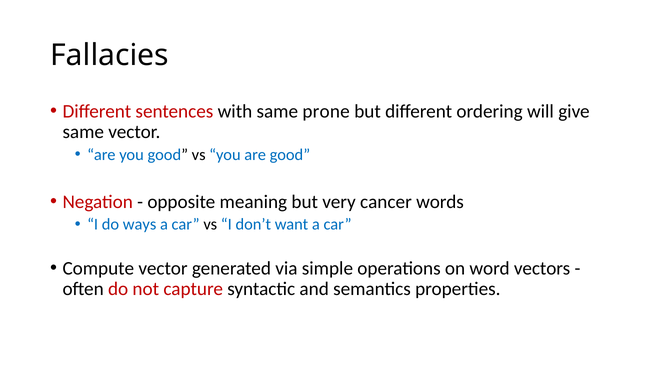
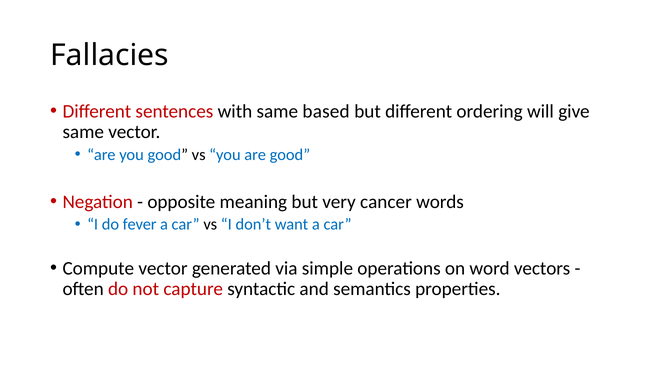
prone: prone -> based
ways: ways -> fever
